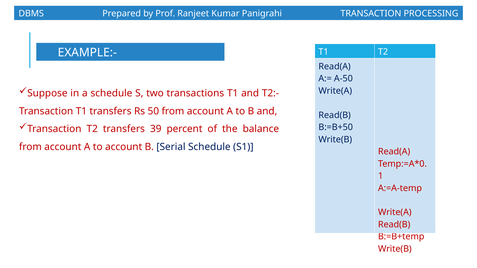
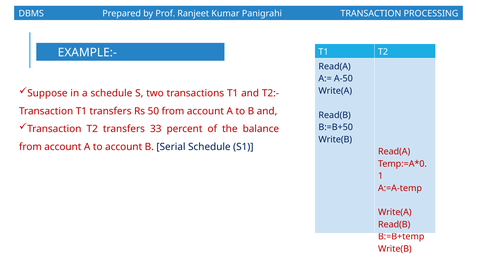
39: 39 -> 33
